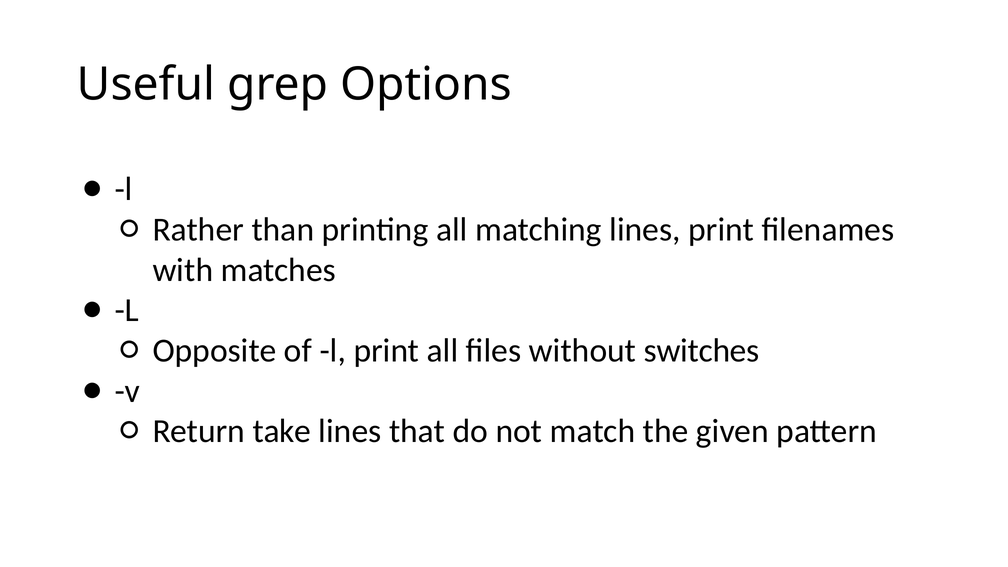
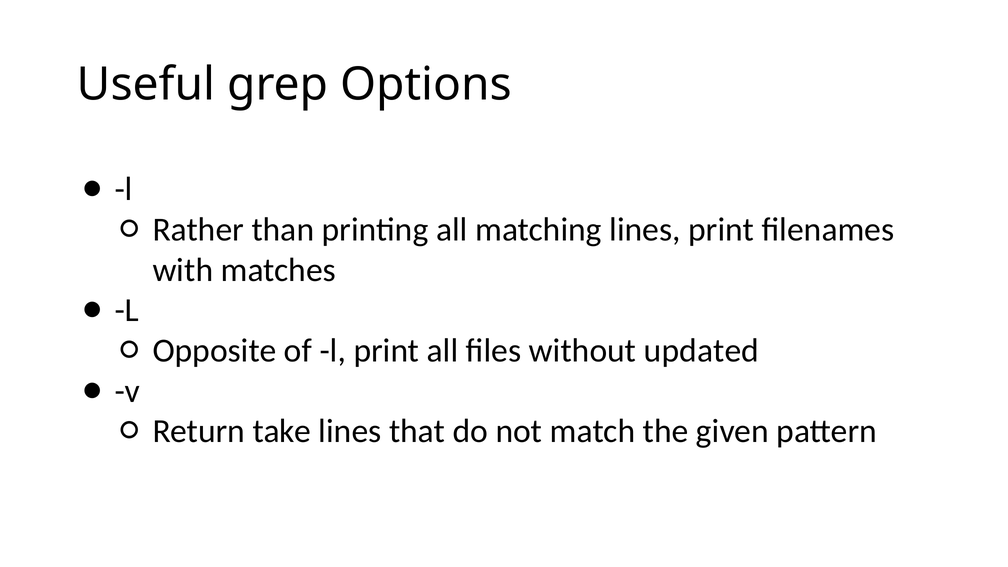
switches: switches -> updated
